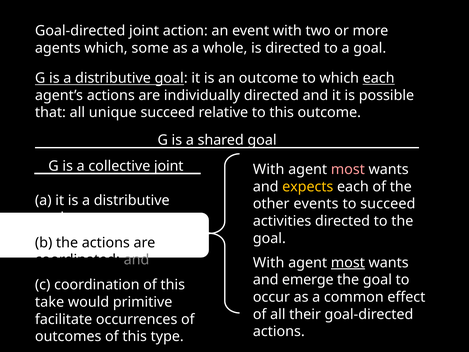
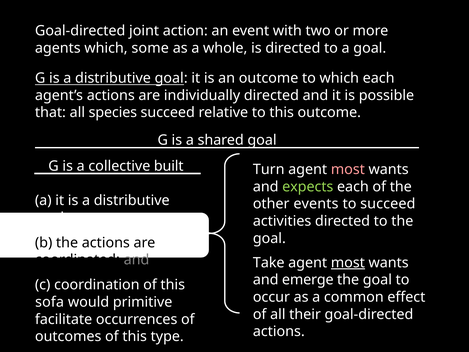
each at (379, 78) underline: present -> none
unique: unique -> species
collective joint: joint -> built
With at (269, 169): With -> Turn
expects colour: yellow -> light green
With at (269, 263): With -> Take
take: take -> sofa
